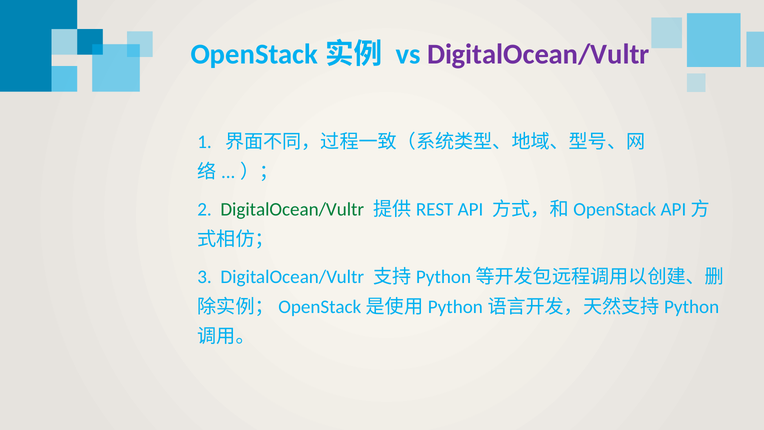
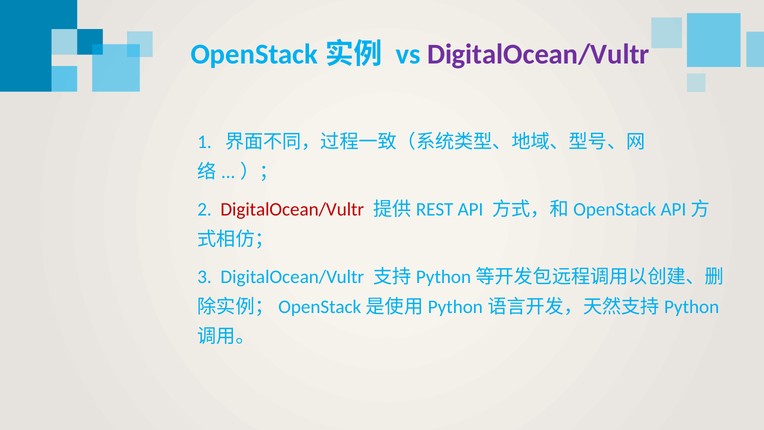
DigitalOcean/Vultr at (292, 209) colour: green -> red
